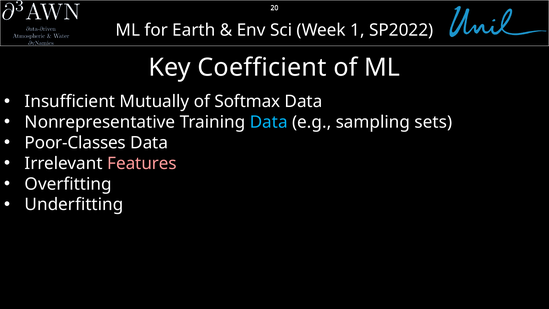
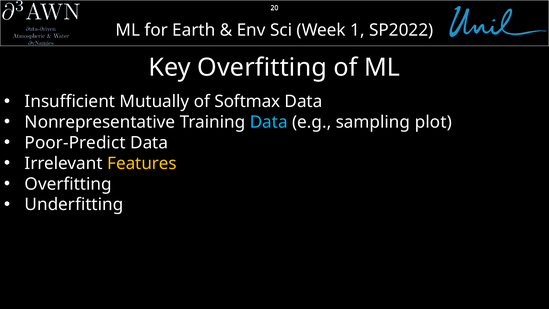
Key Coefficient: Coefficient -> Overfitting
sets: sets -> plot
Poor-Classes: Poor-Classes -> Poor-Predict
Features colour: pink -> yellow
